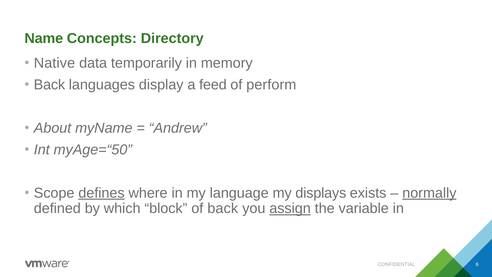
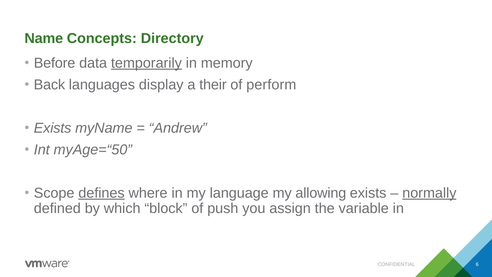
Native: Native -> Before
temporarily underline: none -> present
feed: feed -> their
About at (53, 128): About -> Exists
displays: displays -> allowing
of back: back -> push
assign underline: present -> none
